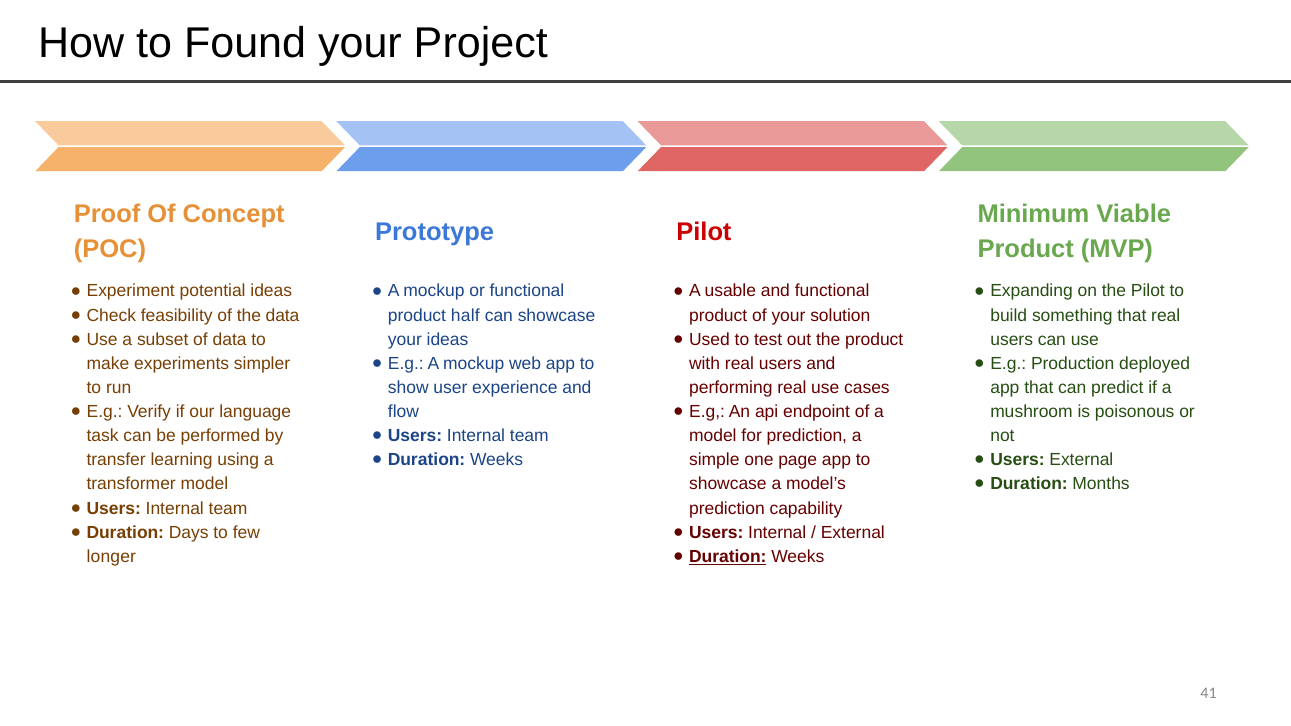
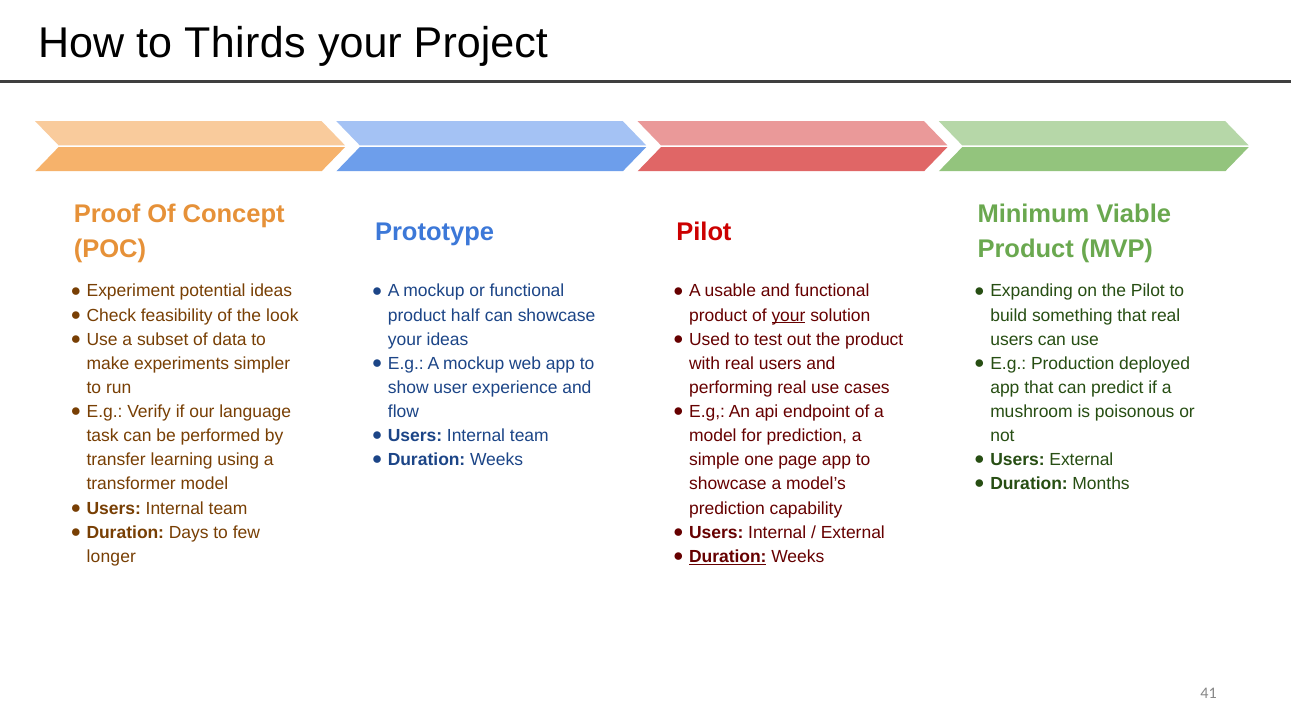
Found: Found -> Thirds
the data: data -> look
your at (788, 315) underline: none -> present
